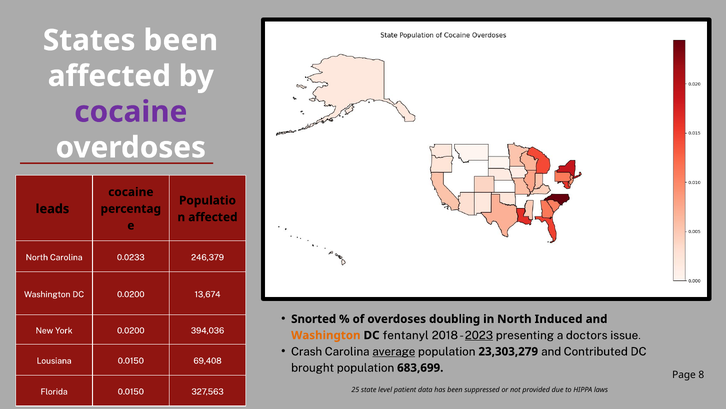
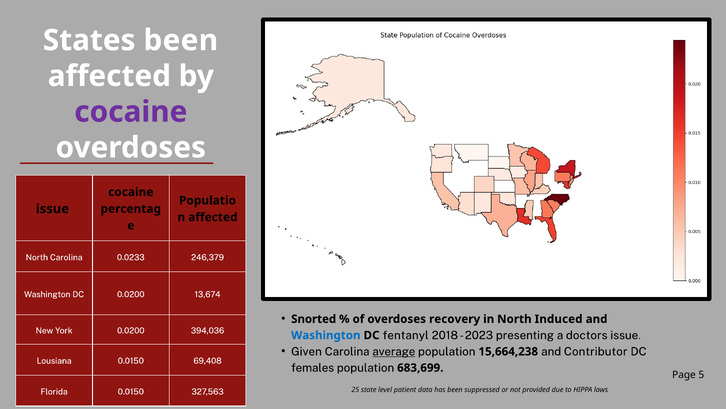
leads at (52, 209): leads -> issue
doubling: doubling -> recovery
Washington at (326, 335) colour: orange -> blue
2023 underline: present -> none
Crash: Crash -> Given
23,303,279: 23,303,279 -> 15,664,238
Contributed: Contributed -> Contributor
brought: brought -> females
8: 8 -> 5
